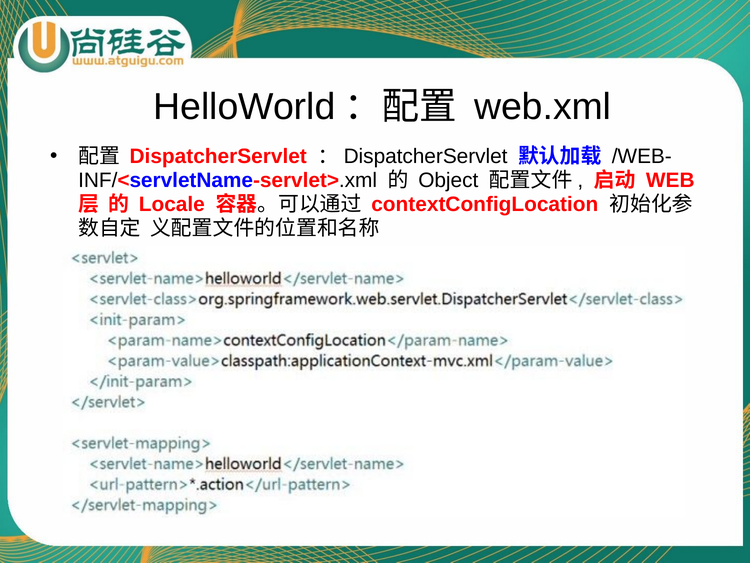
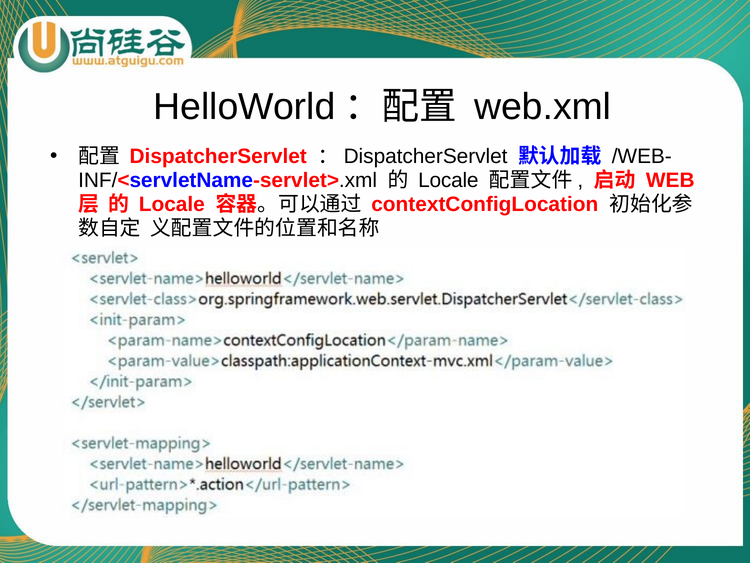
Object at (448, 180): Object -> Locale
